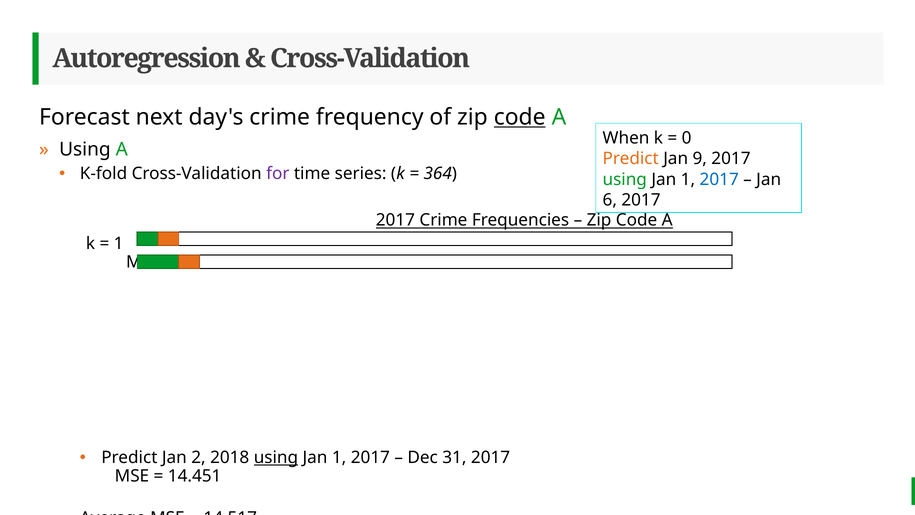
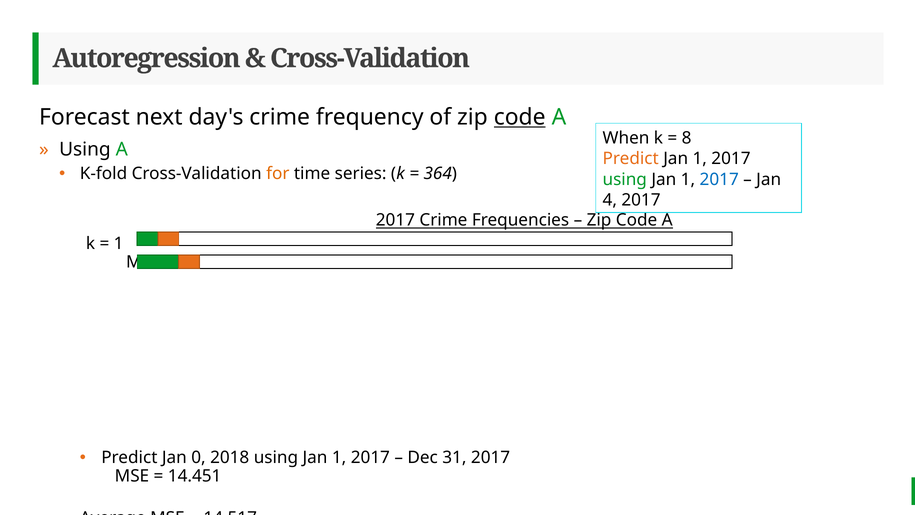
0: 0 -> 8
Predict Jan 9: 9 -> 1
for at (278, 174) colour: purple -> orange
6: 6 -> 4
Jan 2: 2 -> 0
using at (276, 457) underline: present -> none
